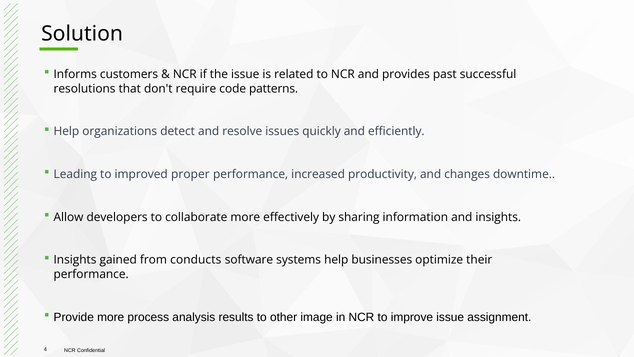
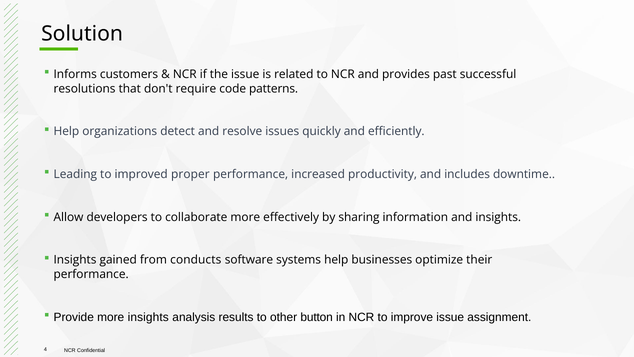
changes: changes -> includes
more process: process -> insights
image: image -> button
